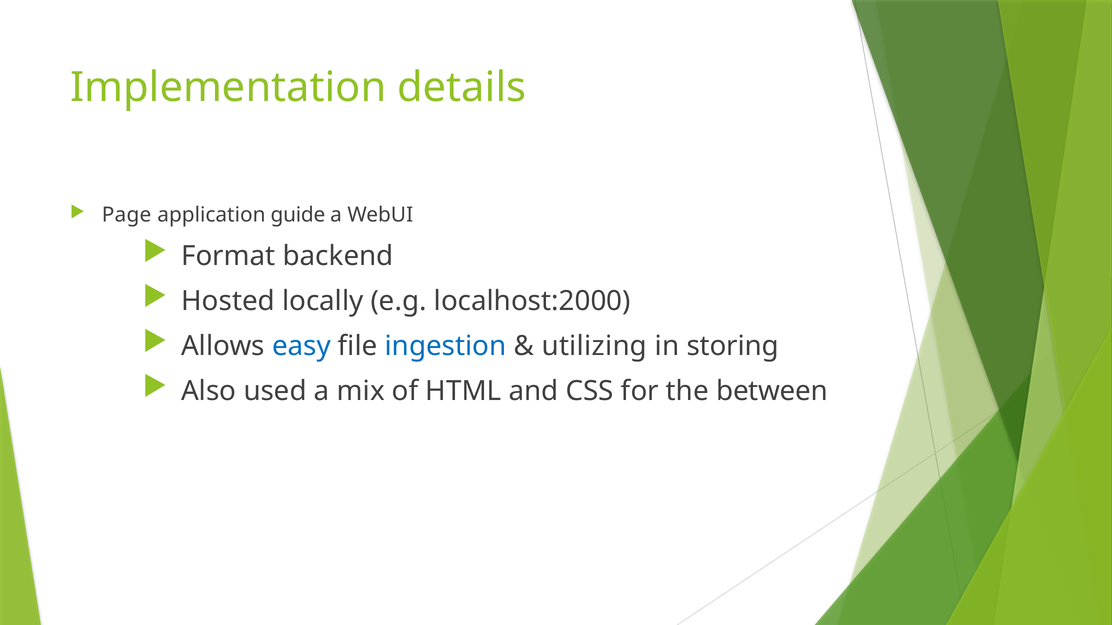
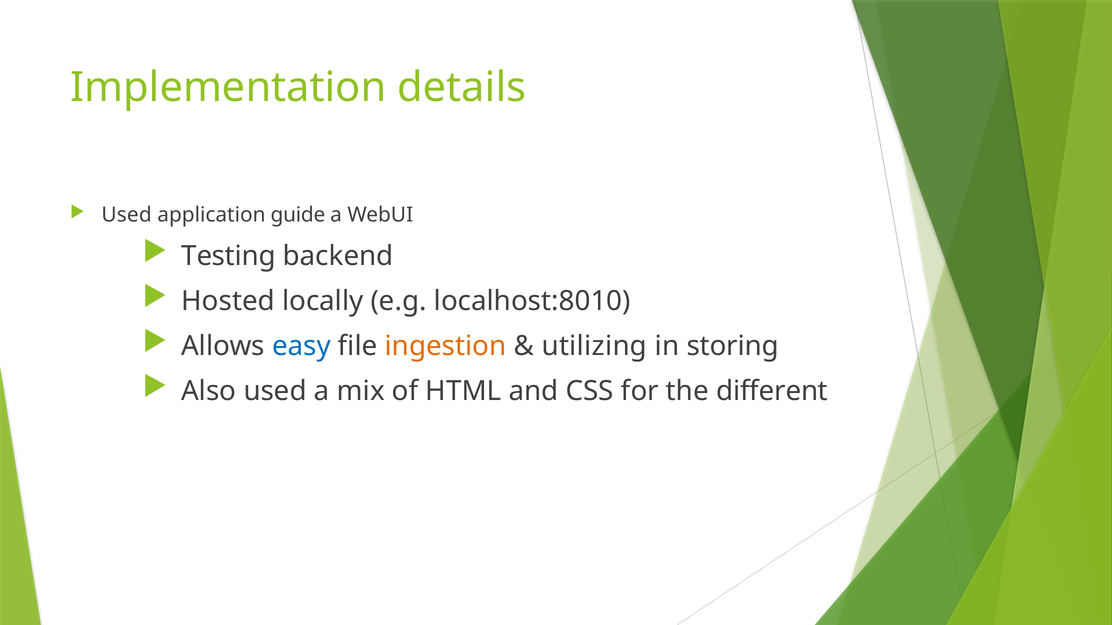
Page at (127, 215): Page -> Used
Format: Format -> Testing
localhost:2000: localhost:2000 -> localhost:8010
ingestion colour: blue -> orange
between: between -> different
